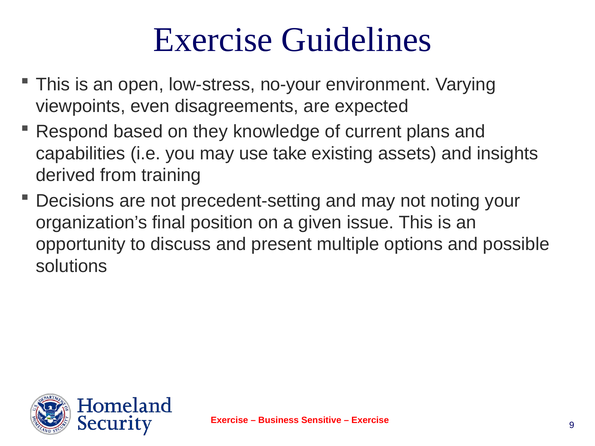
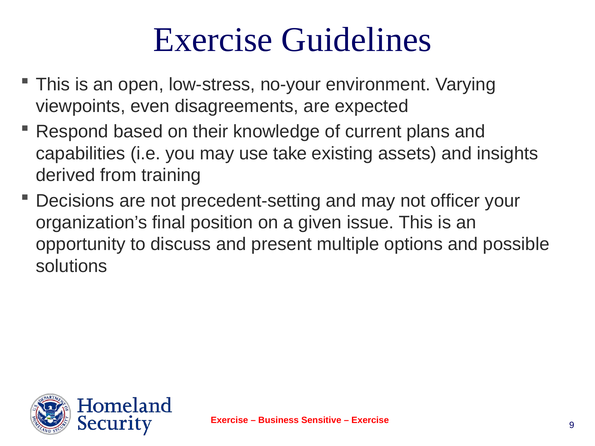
they: they -> their
noting: noting -> officer
